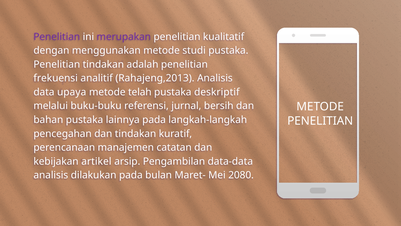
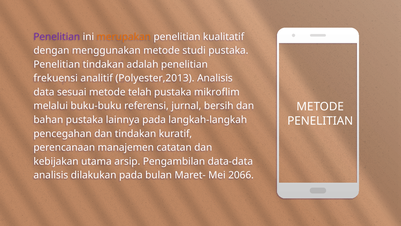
merupakan colour: purple -> orange
Rahajeng,2013: Rahajeng,2013 -> Polyester,2013
upaya: upaya -> sesuai
deskriptif: deskriptif -> mikroflim
artikel: artikel -> utama
2080: 2080 -> 2066
